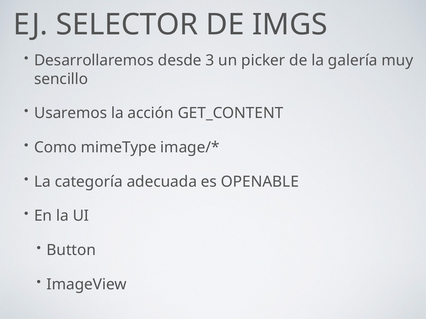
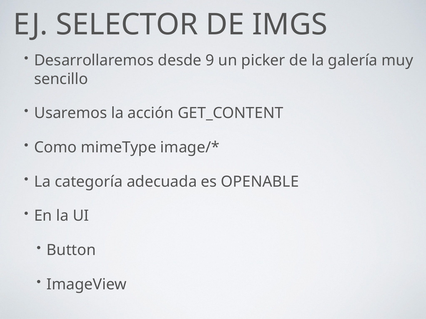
3: 3 -> 9
